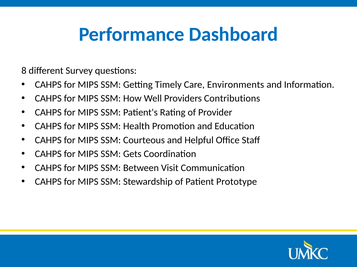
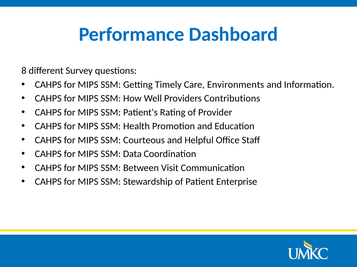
Gets: Gets -> Data
Prototype: Prototype -> Enterprise
